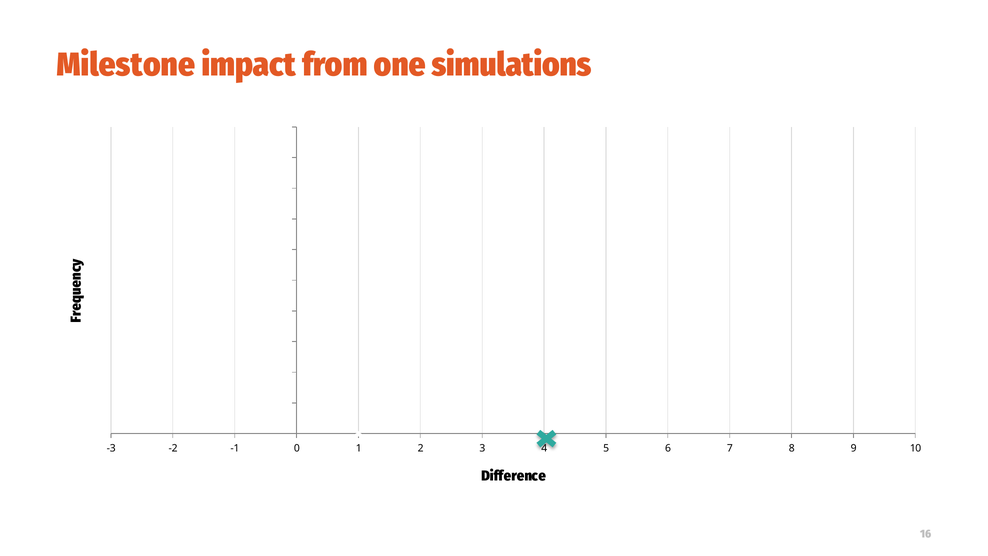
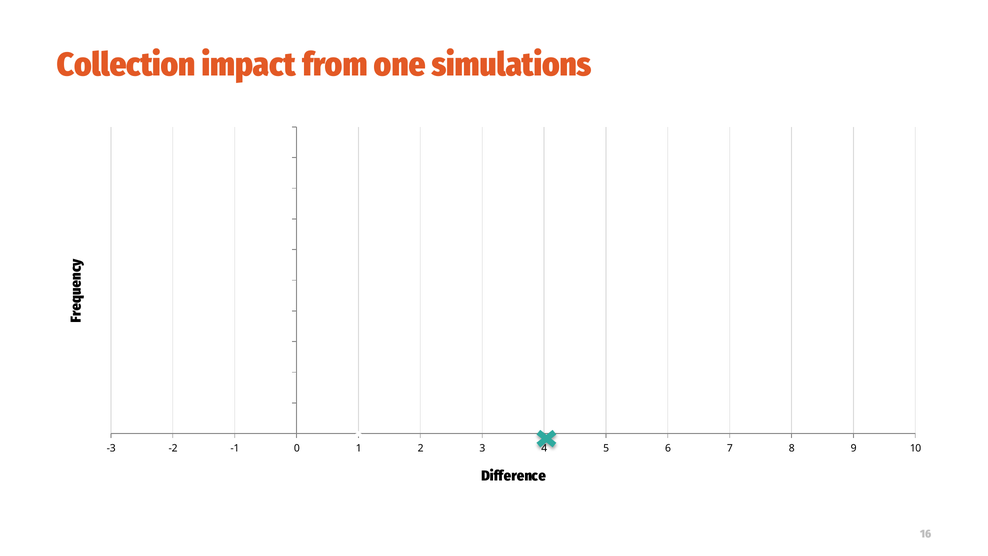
Milestone: Milestone -> Collection
